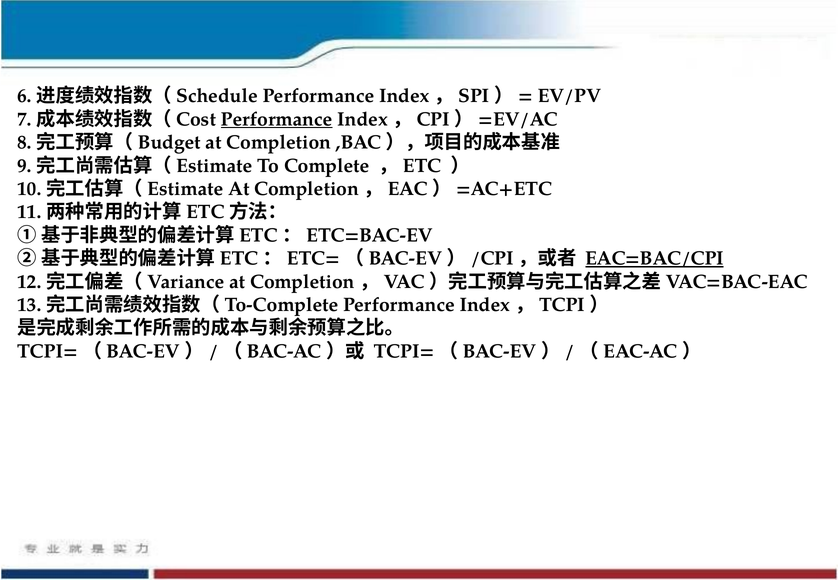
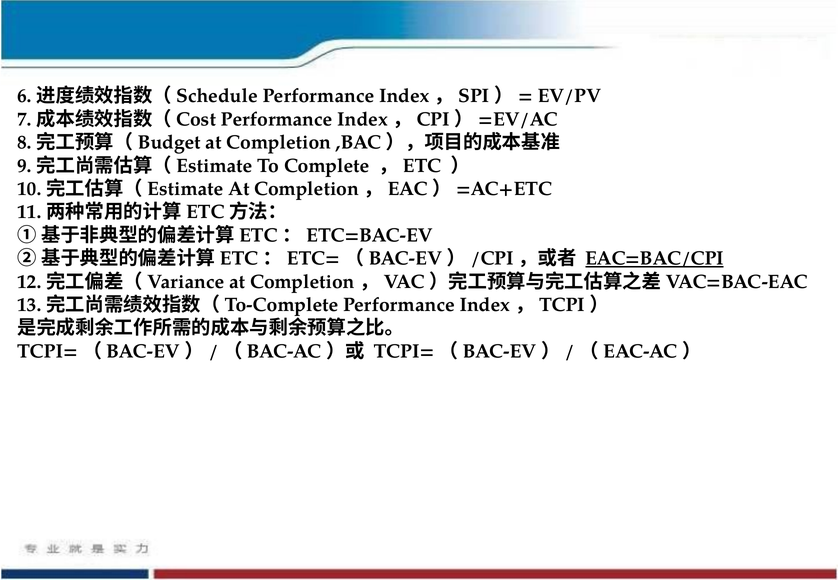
Performance at (277, 119) underline: present -> none
